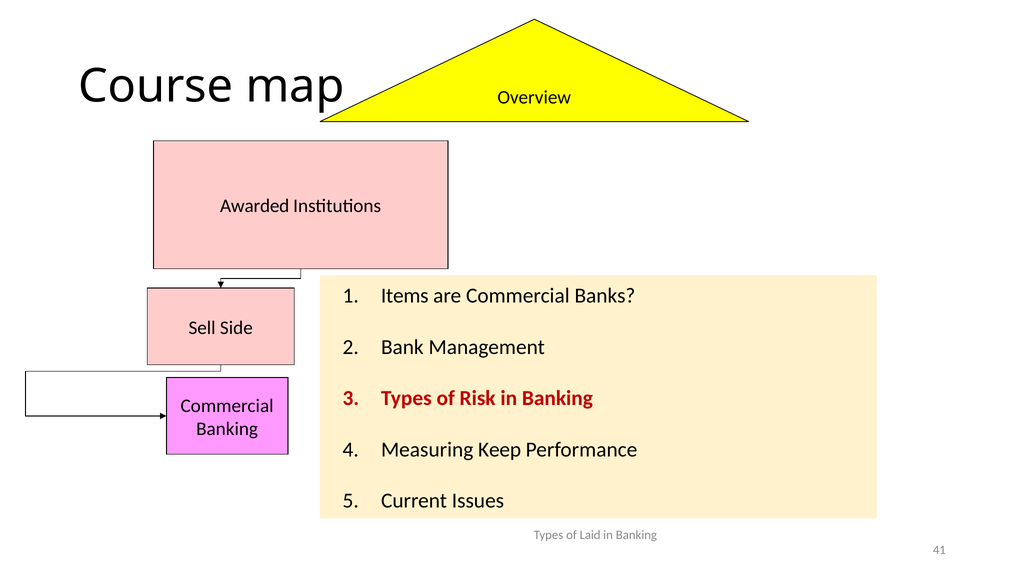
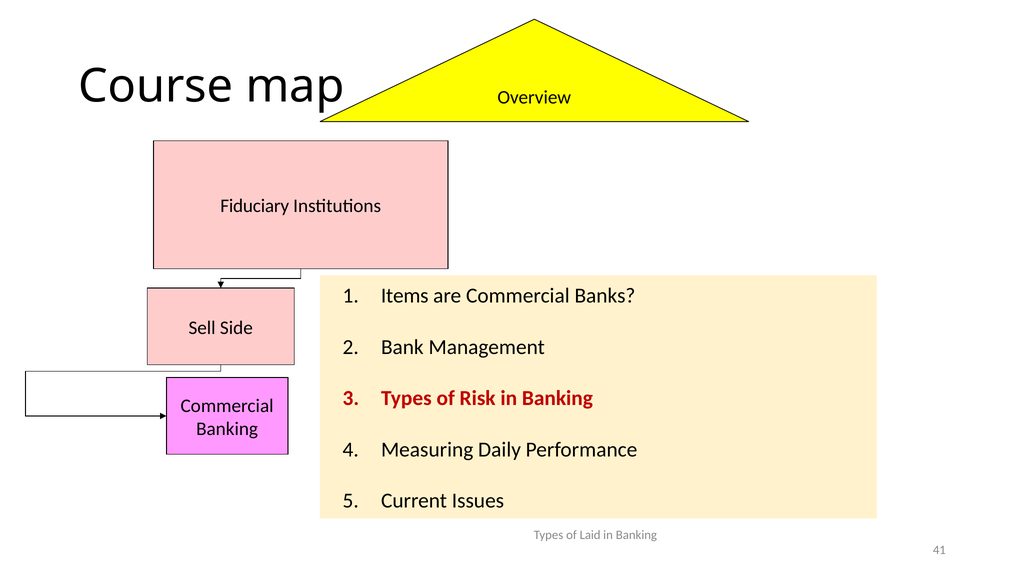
Awarded: Awarded -> Fiduciary
Keep: Keep -> Daily
